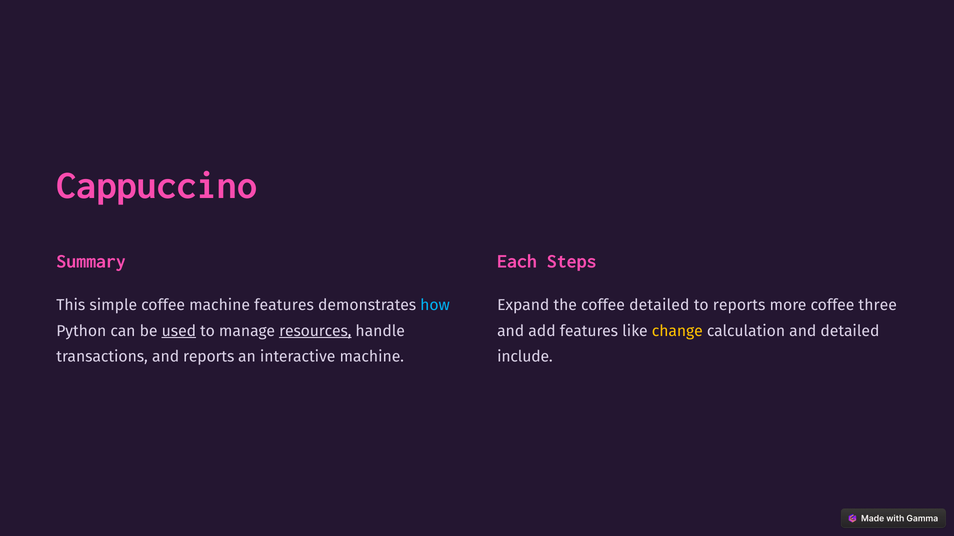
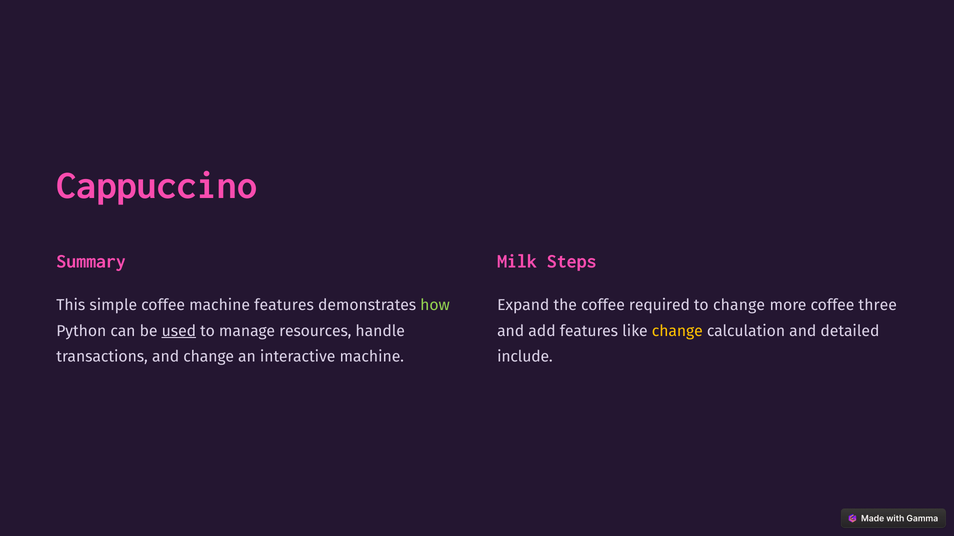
Each: Each -> Milk
how colour: light blue -> light green
coffee detailed: detailed -> required
to reports: reports -> change
resources underline: present -> none
and reports: reports -> change
